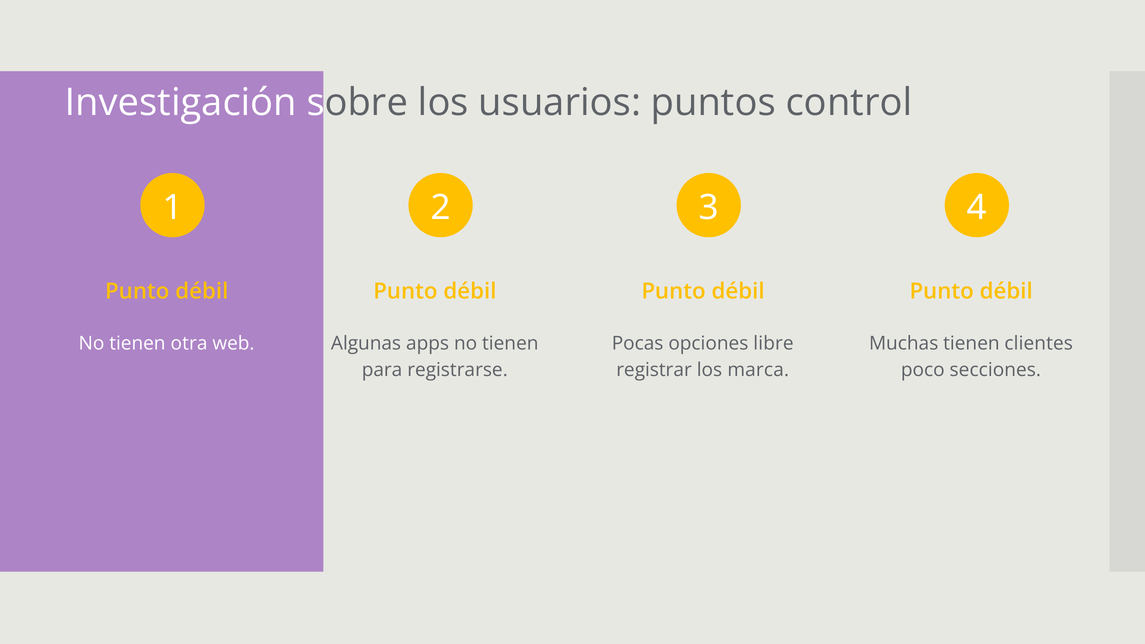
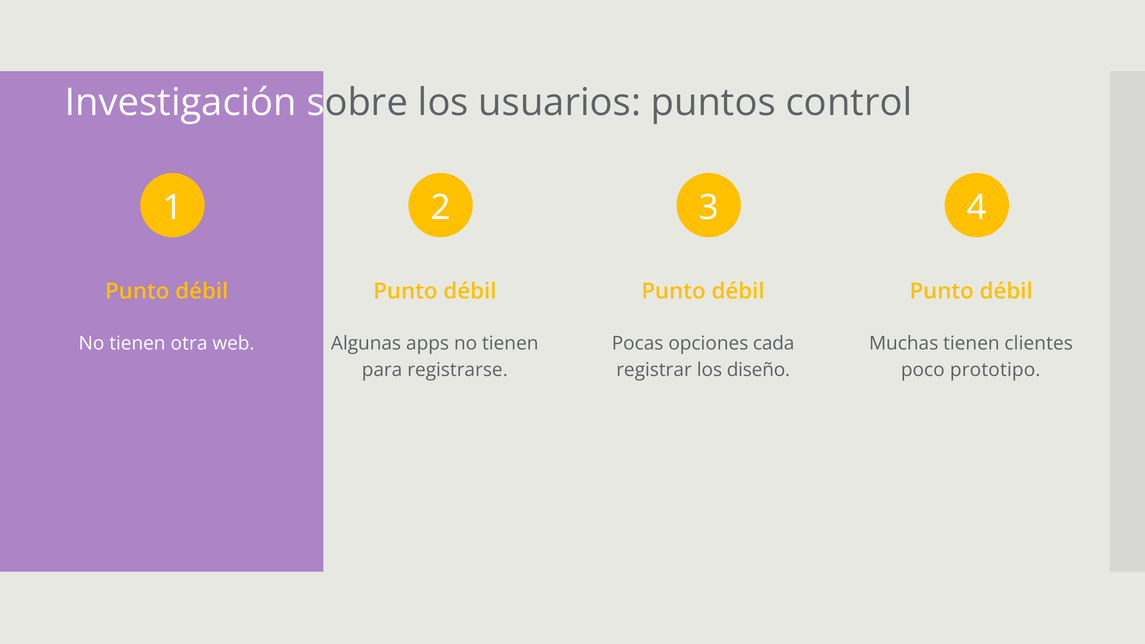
libre: libre -> cada
marca: marca -> diseño
secciones: secciones -> prototipo
